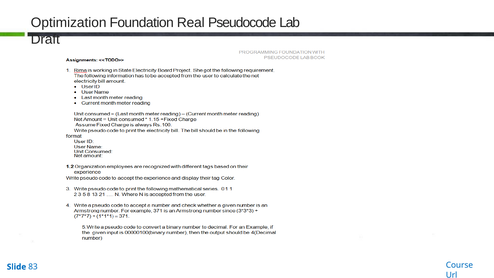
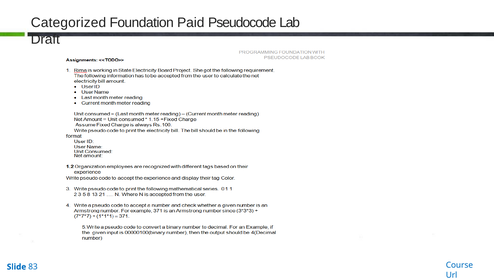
Optimization: Optimization -> Categorized
Real: Real -> Paid
